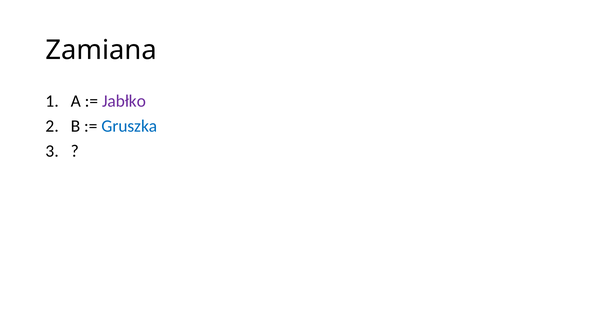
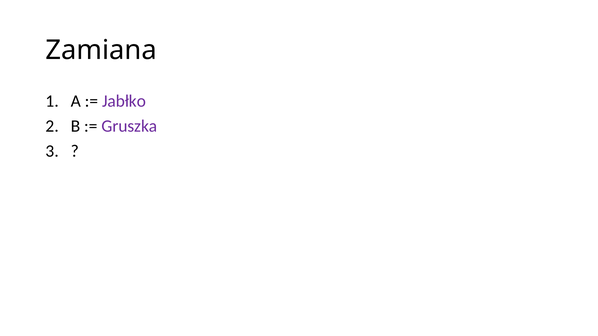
Gruszka colour: blue -> purple
